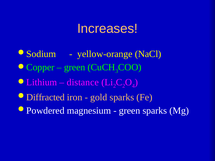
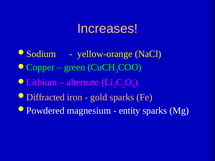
distance: distance -> alternate
green at (130, 111): green -> entity
